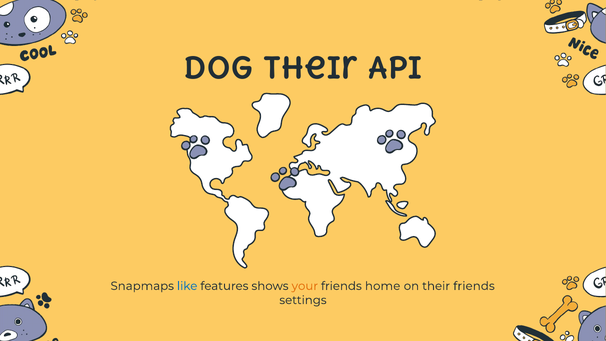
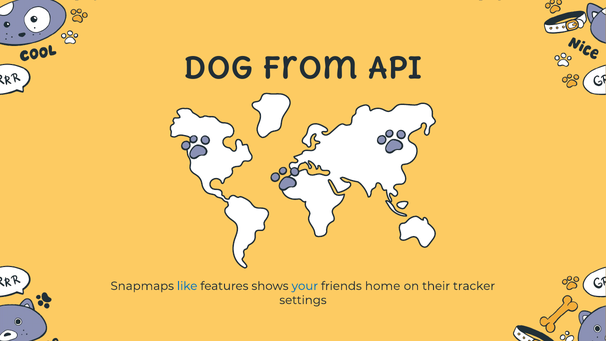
Dog their: their -> from
your colour: orange -> blue
their friends: friends -> tracker
